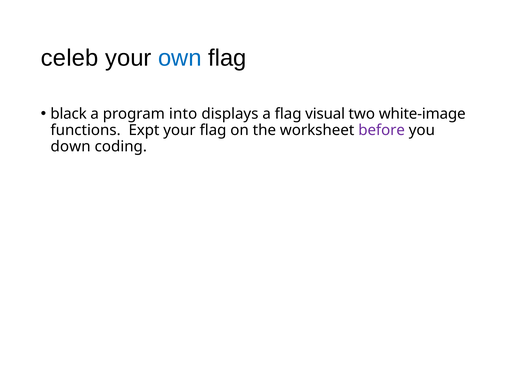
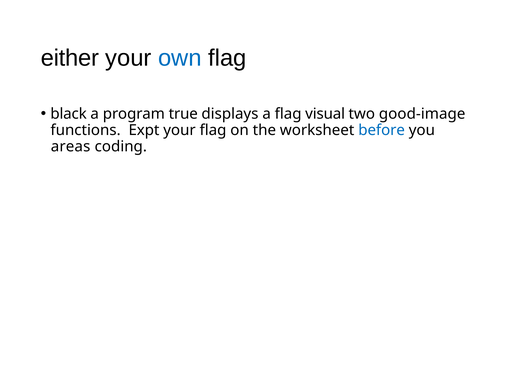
celeb: celeb -> either
into: into -> true
white-image: white-image -> good-image
before colour: purple -> blue
down: down -> areas
